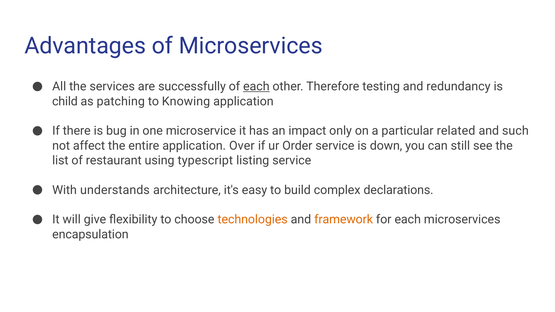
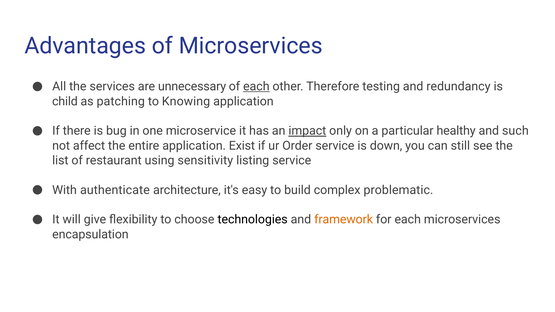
successfully: successfully -> unnecessary
impact underline: none -> present
related: related -> healthy
Over: Over -> Exist
typescript: typescript -> sensitivity
understands: understands -> authenticate
declarations: declarations -> problematic
technologies colour: orange -> black
